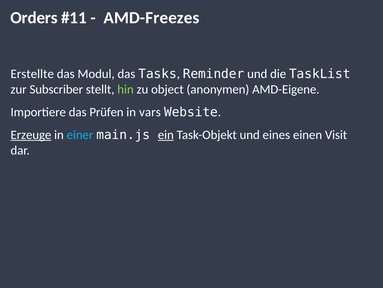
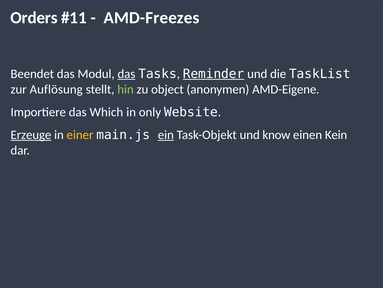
Erstellte: Erstellte -> Beendet
das at (126, 74) underline: none -> present
Reminder underline: none -> present
Subscriber: Subscriber -> Auflösung
Prüfen: Prüfen -> Which
vars: vars -> only
einer colour: light blue -> yellow
eines: eines -> know
Visit: Visit -> Kein
